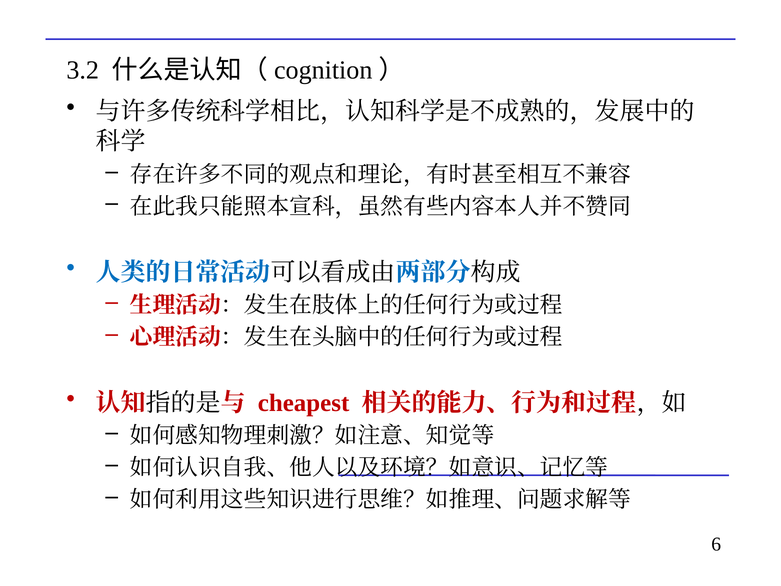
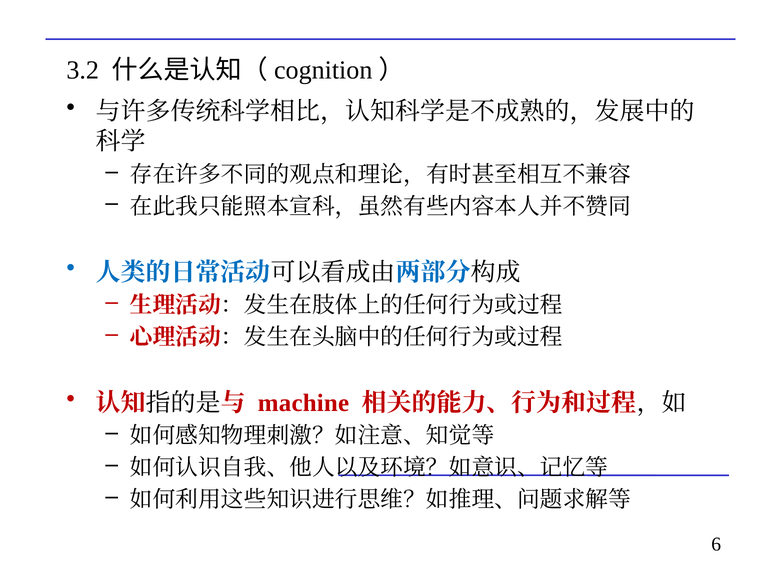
cheapest: cheapest -> machine
